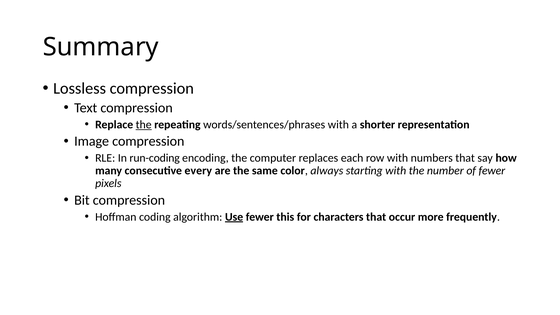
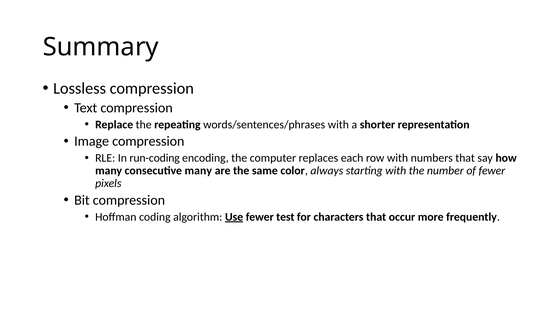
the at (144, 125) underline: present -> none
consecutive every: every -> many
this: this -> test
